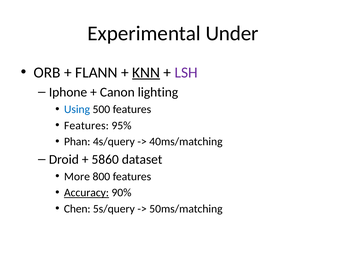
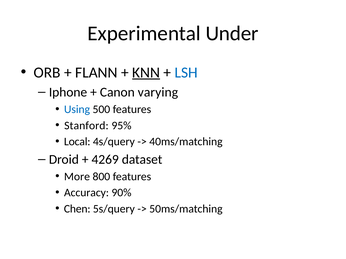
LSH colour: purple -> blue
lighting: lighting -> varying
Features at (86, 126): Features -> Stanford
Phan: Phan -> Local
5860: 5860 -> 4269
Accuracy underline: present -> none
